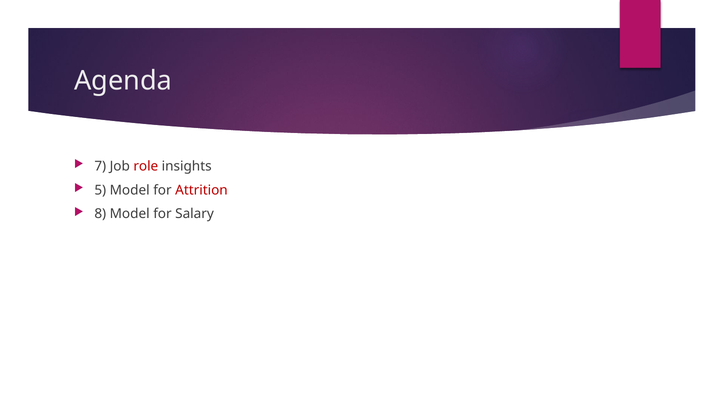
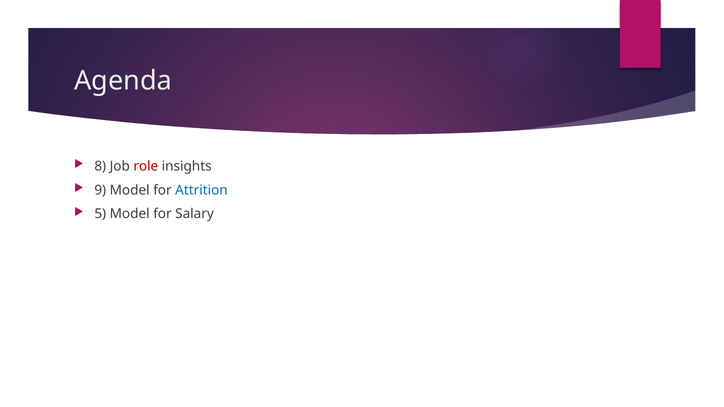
7: 7 -> 8
5: 5 -> 9
Attrition colour: red -> blue
8: 8 -> 5
